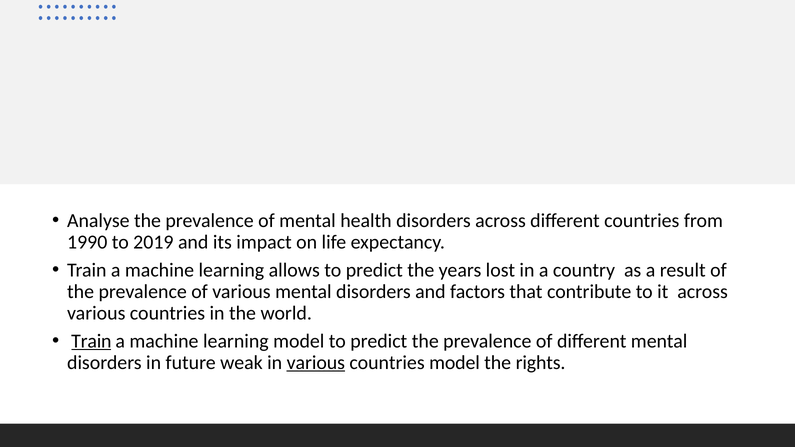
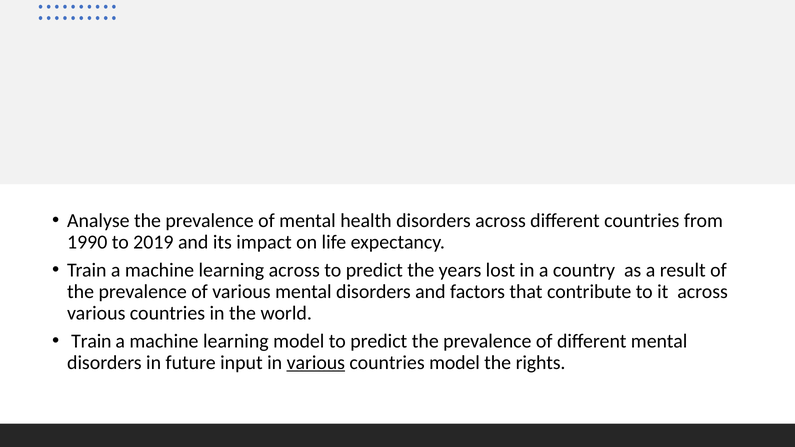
learning allows: allows -> across
Train at (91, 341) underline: present -> none
weak: weak -> input
